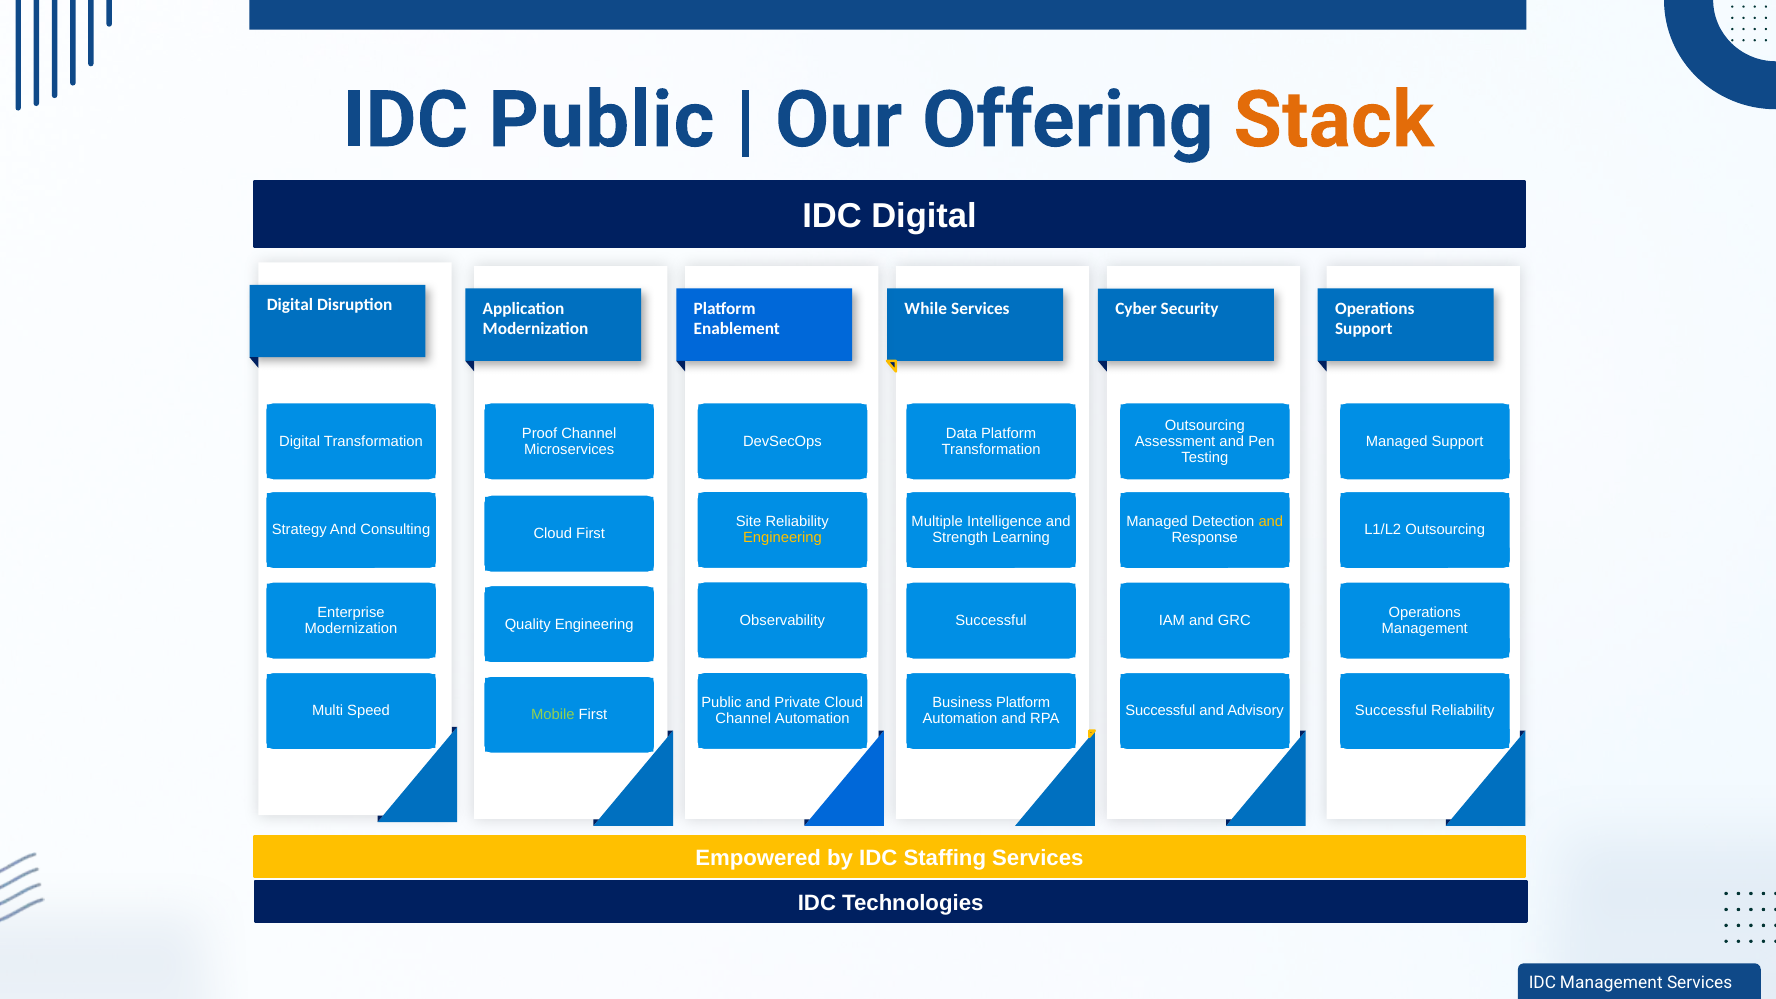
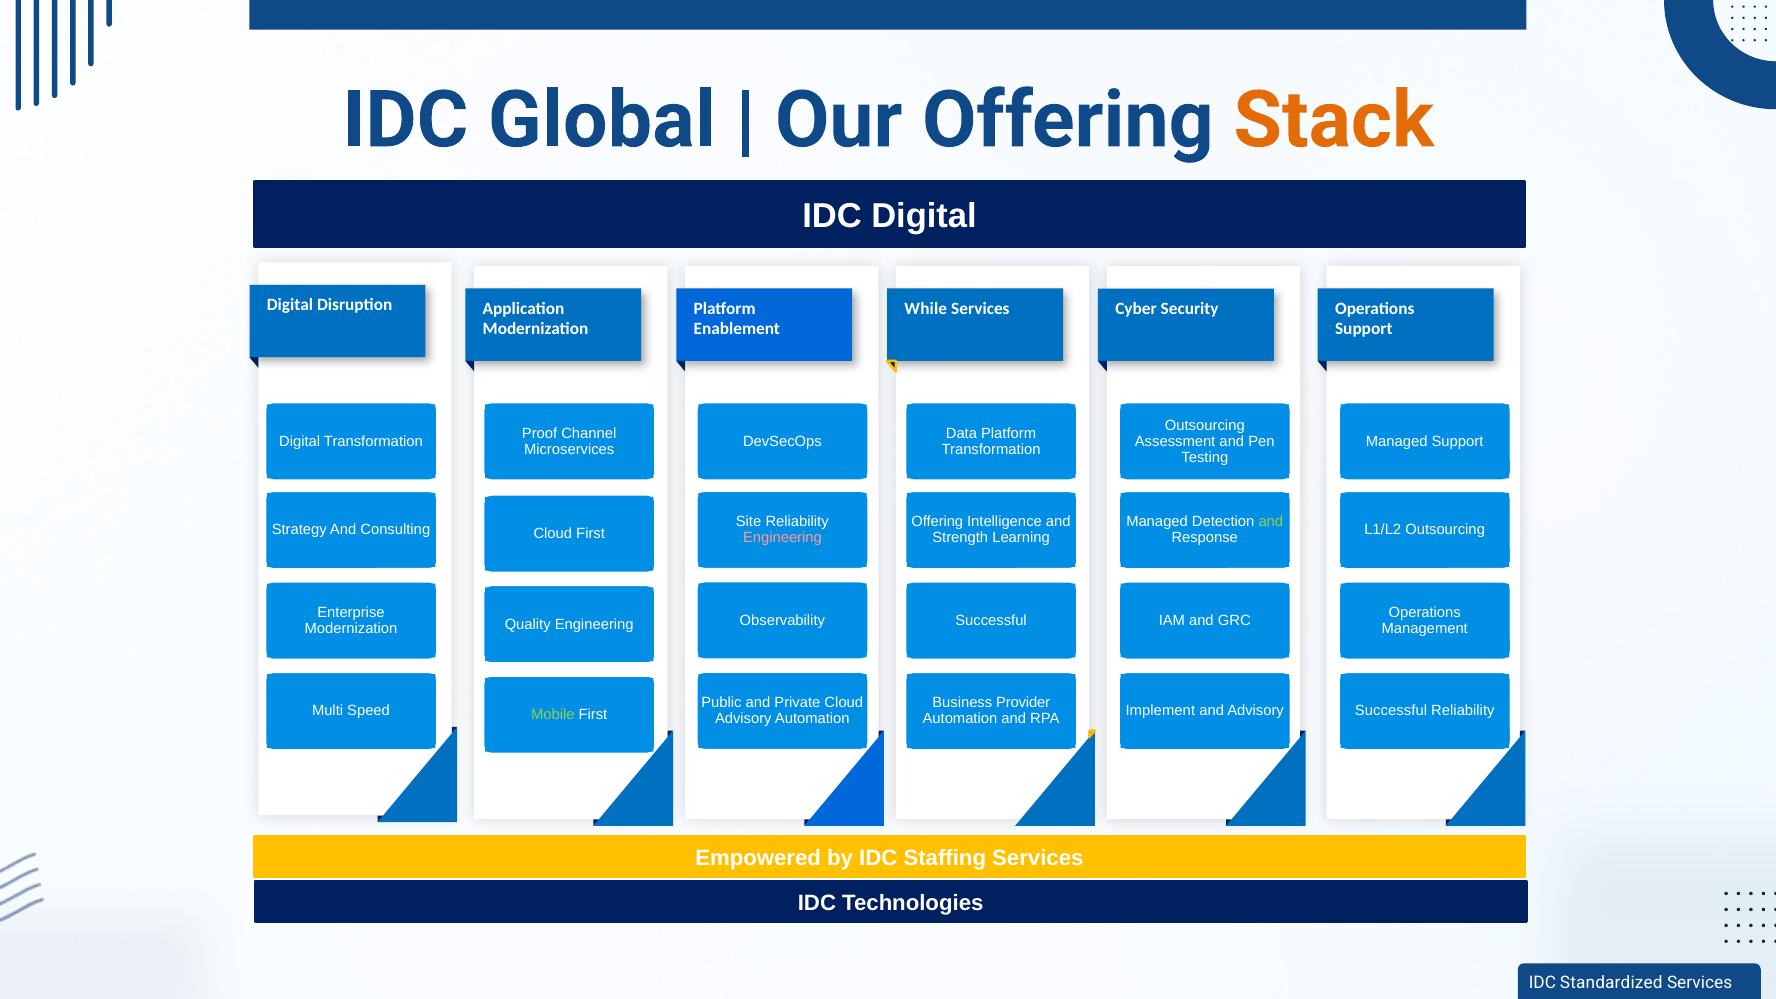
IDC Public: Public -> Global
Multiple at (937, 522): Multiple -> Offering
and at (1271, 522) colour: yellow -> light green
Engineering at (782, 538) colour: yellow -> pink
Business Platform: Platform -> Provider
Successful at (1160, 711): Successful -> Implement
Channel at (743, 719): Channel -> Advisory
IDC Management: Management -> Standardized
